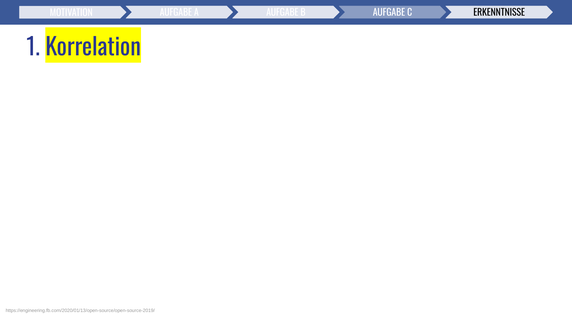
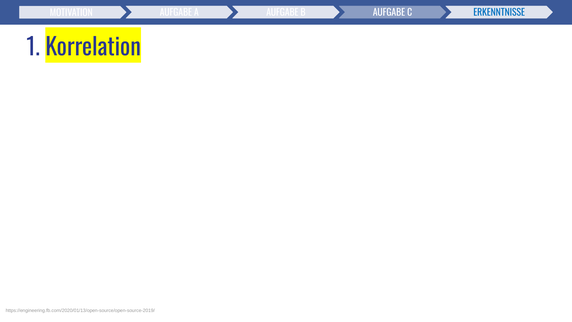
ERKENNTNISSE colour: black -> blue
